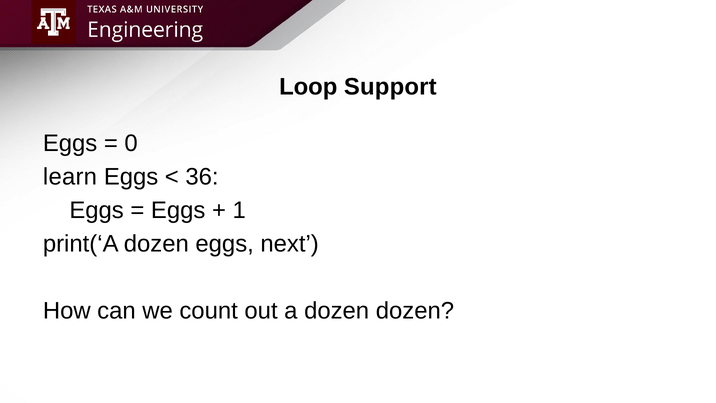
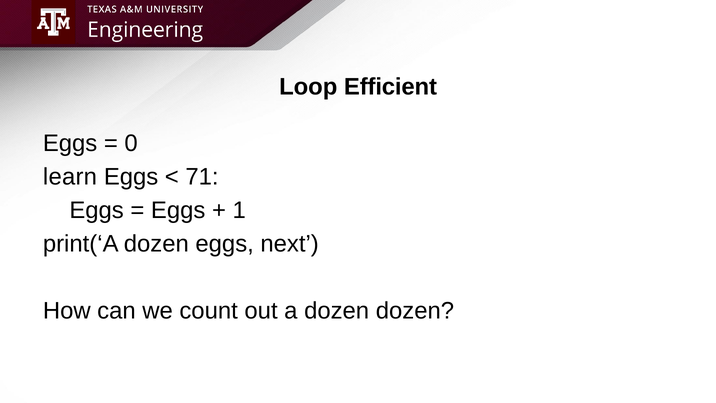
Support: Support -> Efficient
36: 36 -> 71
